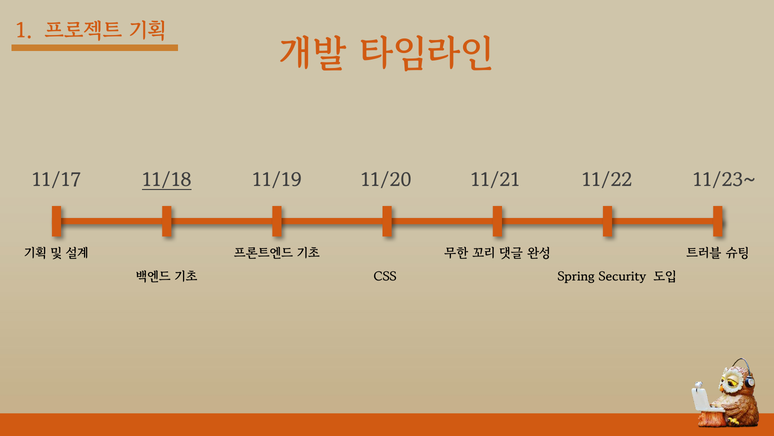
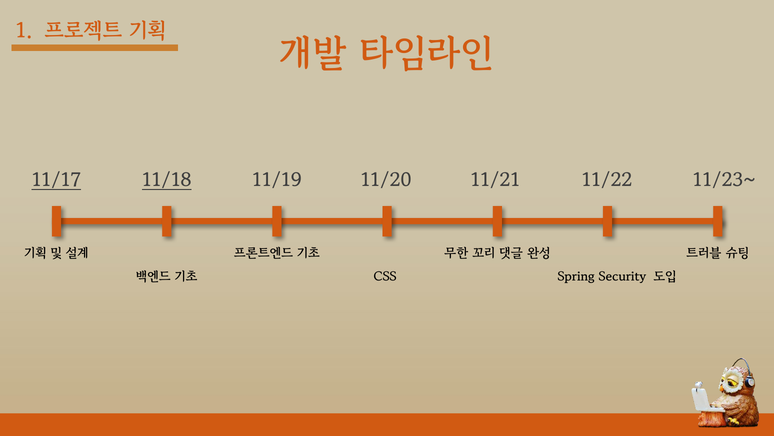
11/17 underline: none -> present
